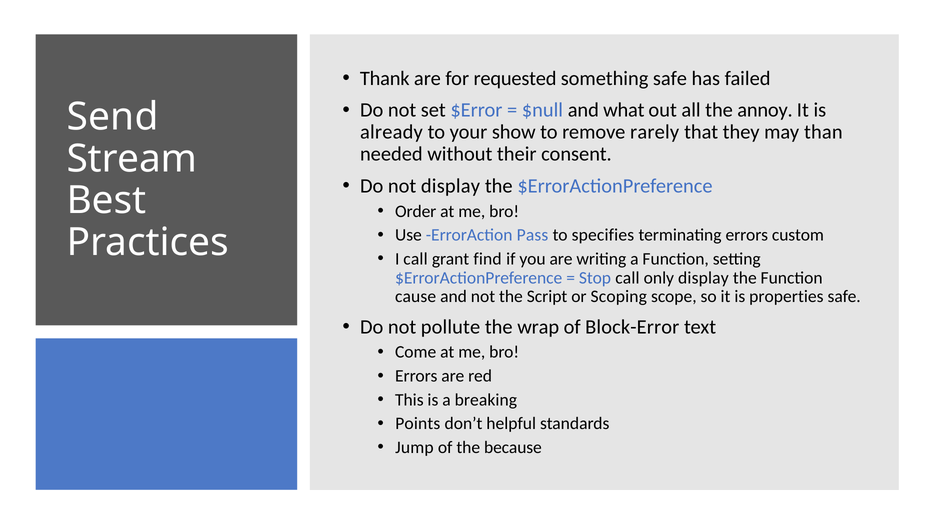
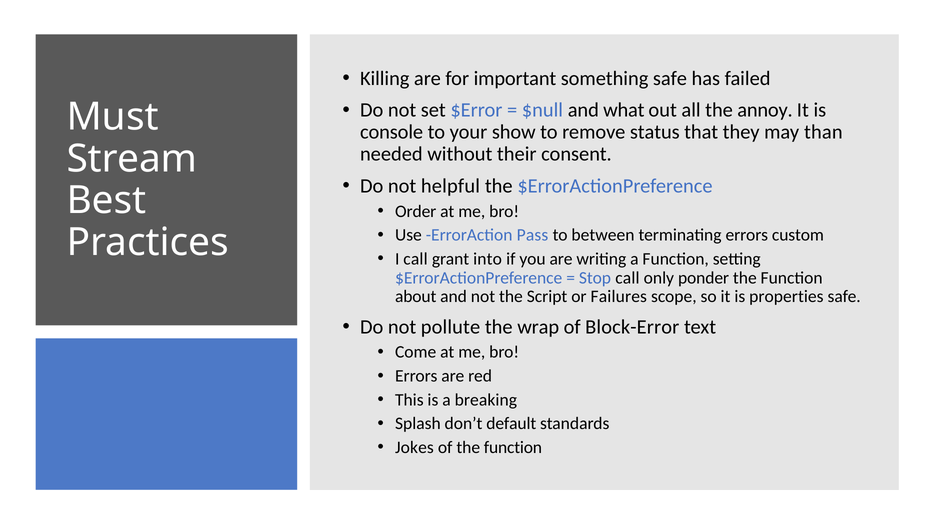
Thank: Thank -> Killing
requested: requested -> important
Send: Send -> Must
already: already -> console
rarely: rarely -> status
not display: display -> helpful
specifies: specifies -> between
find: find -> into
only display: display -> ponder
cause: cause -> about
Scoping: Scoping -> Failures
Points: Points -> Splash
helpful: helpful -> default
Jump: Jump -> Jokes
of the because: because -> function
